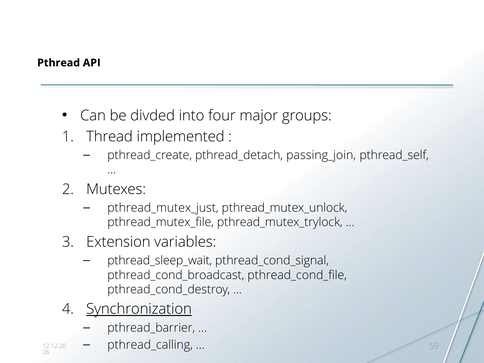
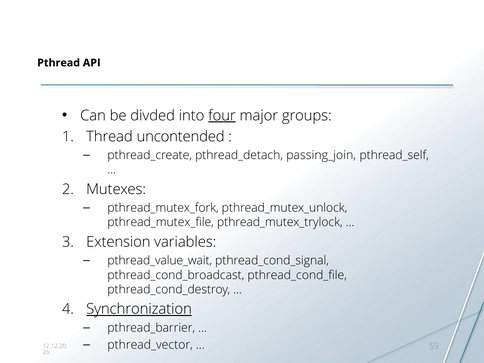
four underline: none -> present
implemented: implemented -> uncontended
pthread_mutex_just: pthread_mutex_just -> pthread_mutex_fork
pthread_sleep_wait: pthread_sleep_wait -> pthread_value_wait
pthread_calling: pthread_calling -> pthread_vector
